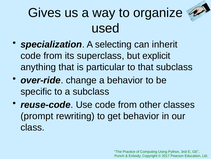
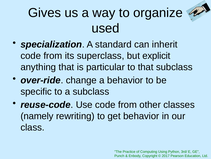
selecting: selecting -> standard
prompt: prompt -> namely
